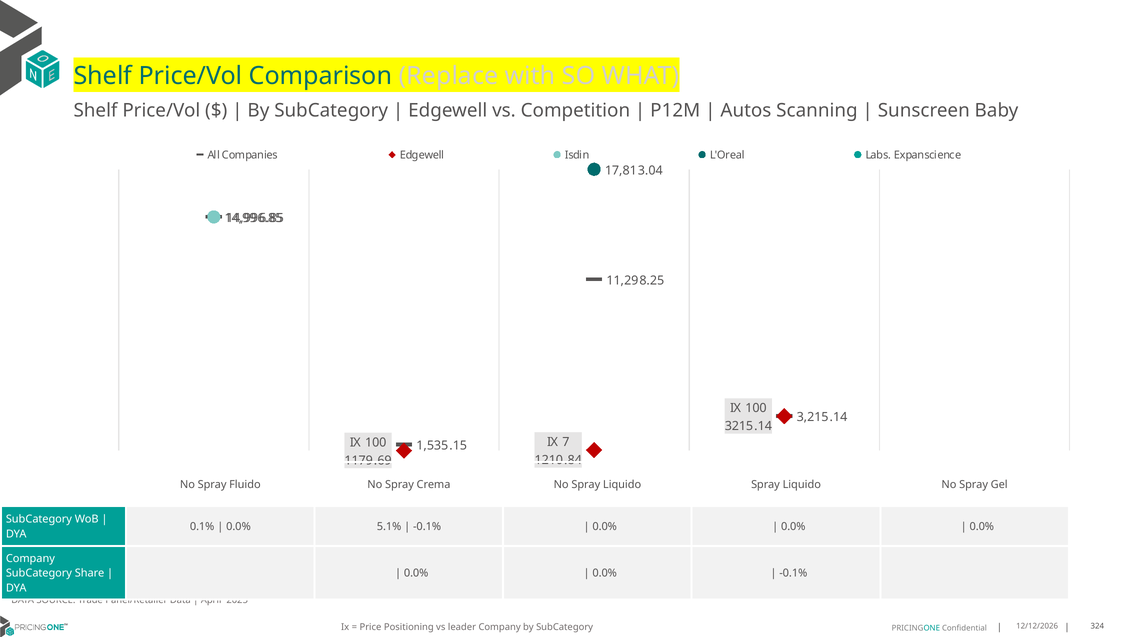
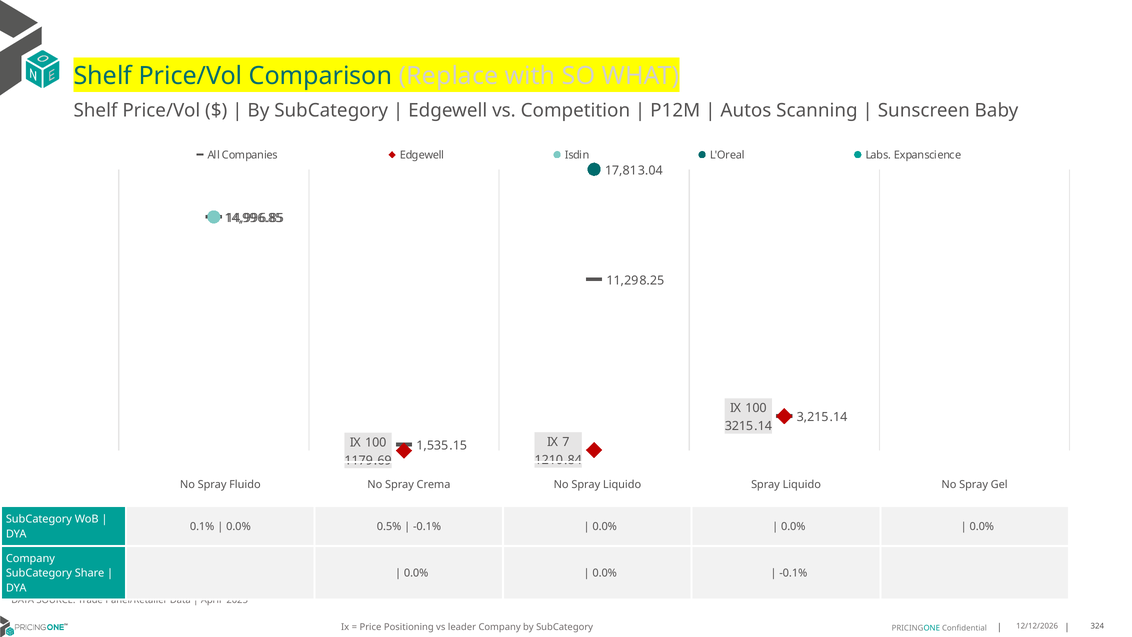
5.1%: 5.1% -> 0.5%
